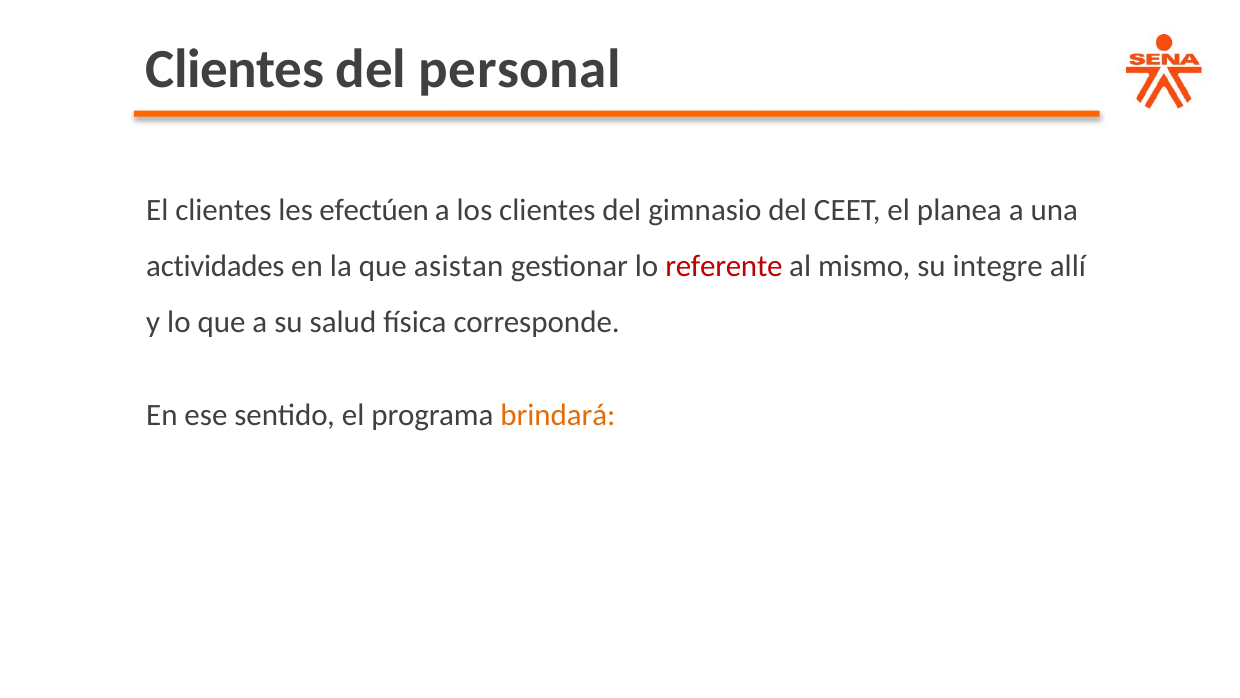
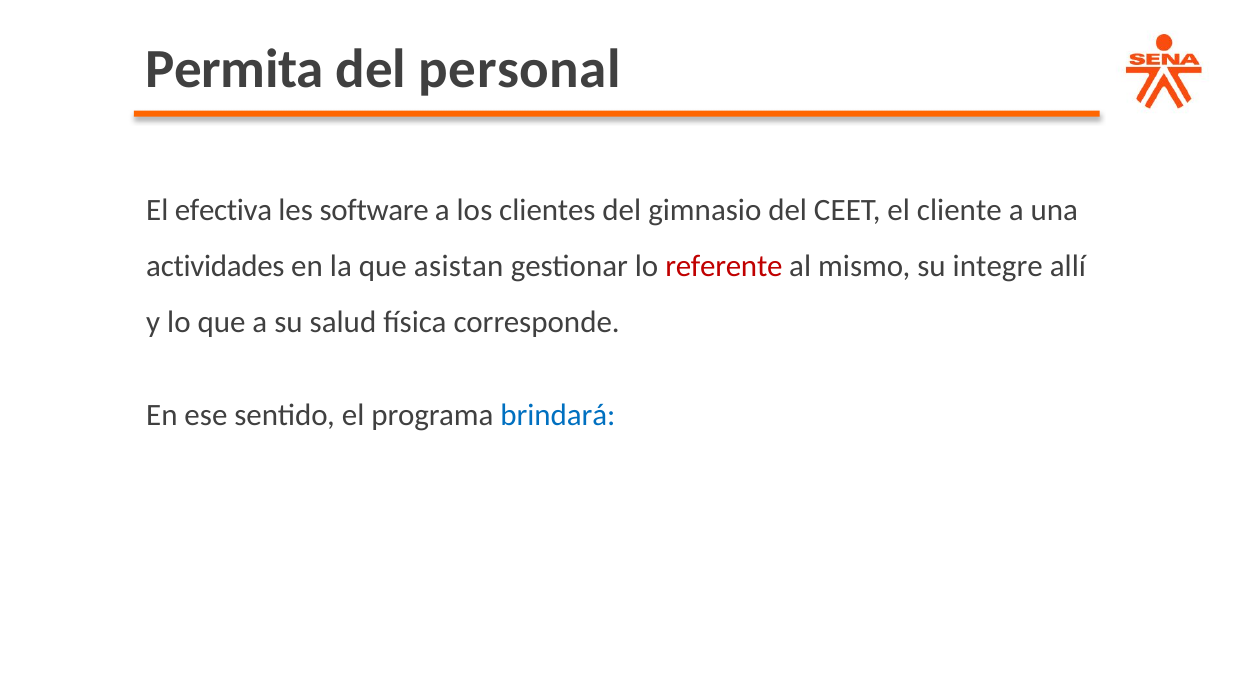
Clientes at (235, 69): Clientes -> Permita
El clientes: clientes -> efectiva
efectúen: efectúen -> software
planea: planea -> cliente
brindará colour: orange -> blue
